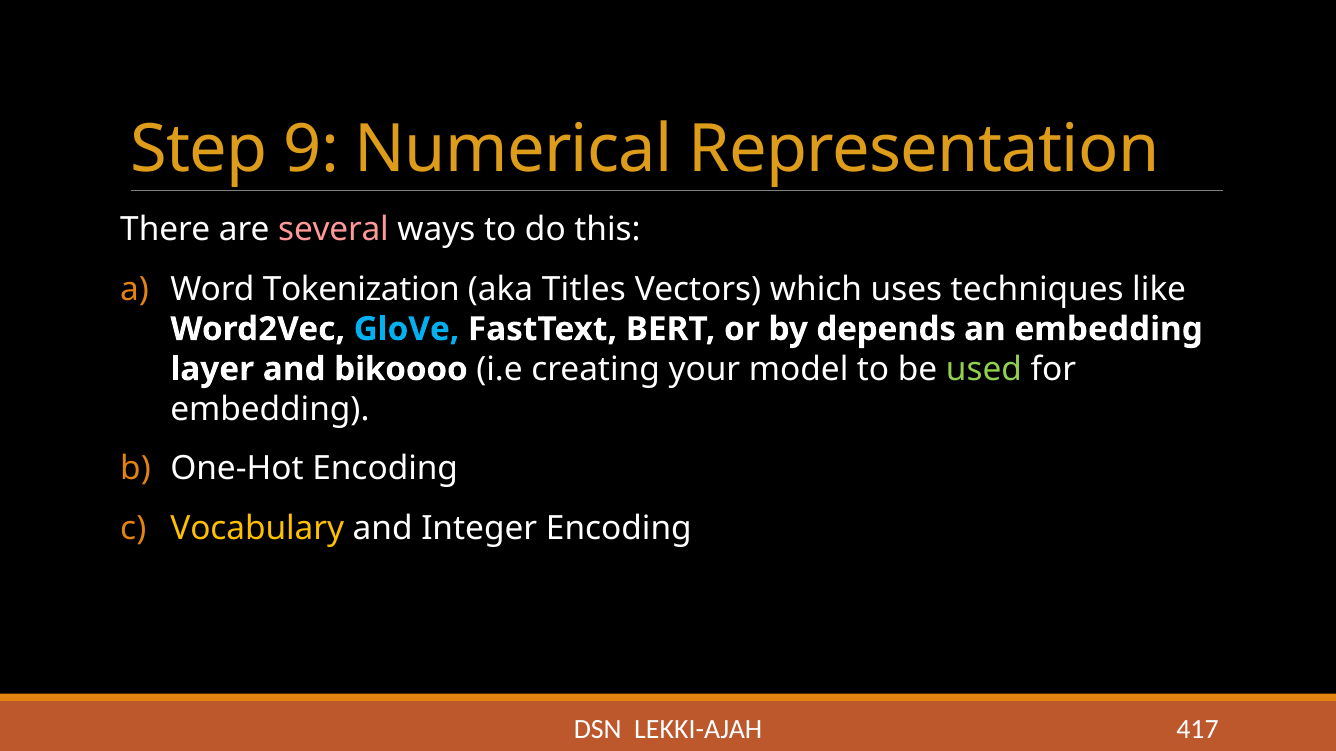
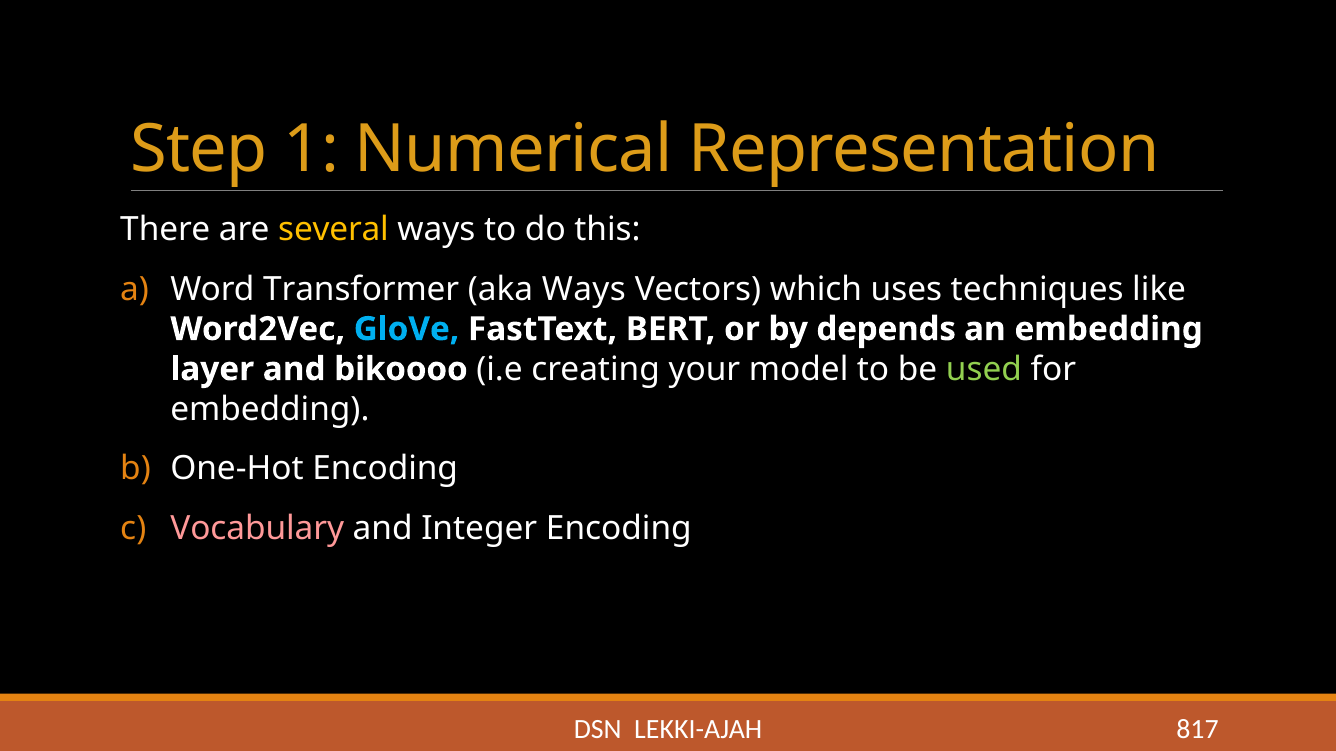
9: 9 -> 1
several colour: pink -> yellow
Tokenization: Tokenization -> Transformer
aka Titles: Titles -> Ways
Vocabulary colour: yellow -> pink
417: 417 -> 817
